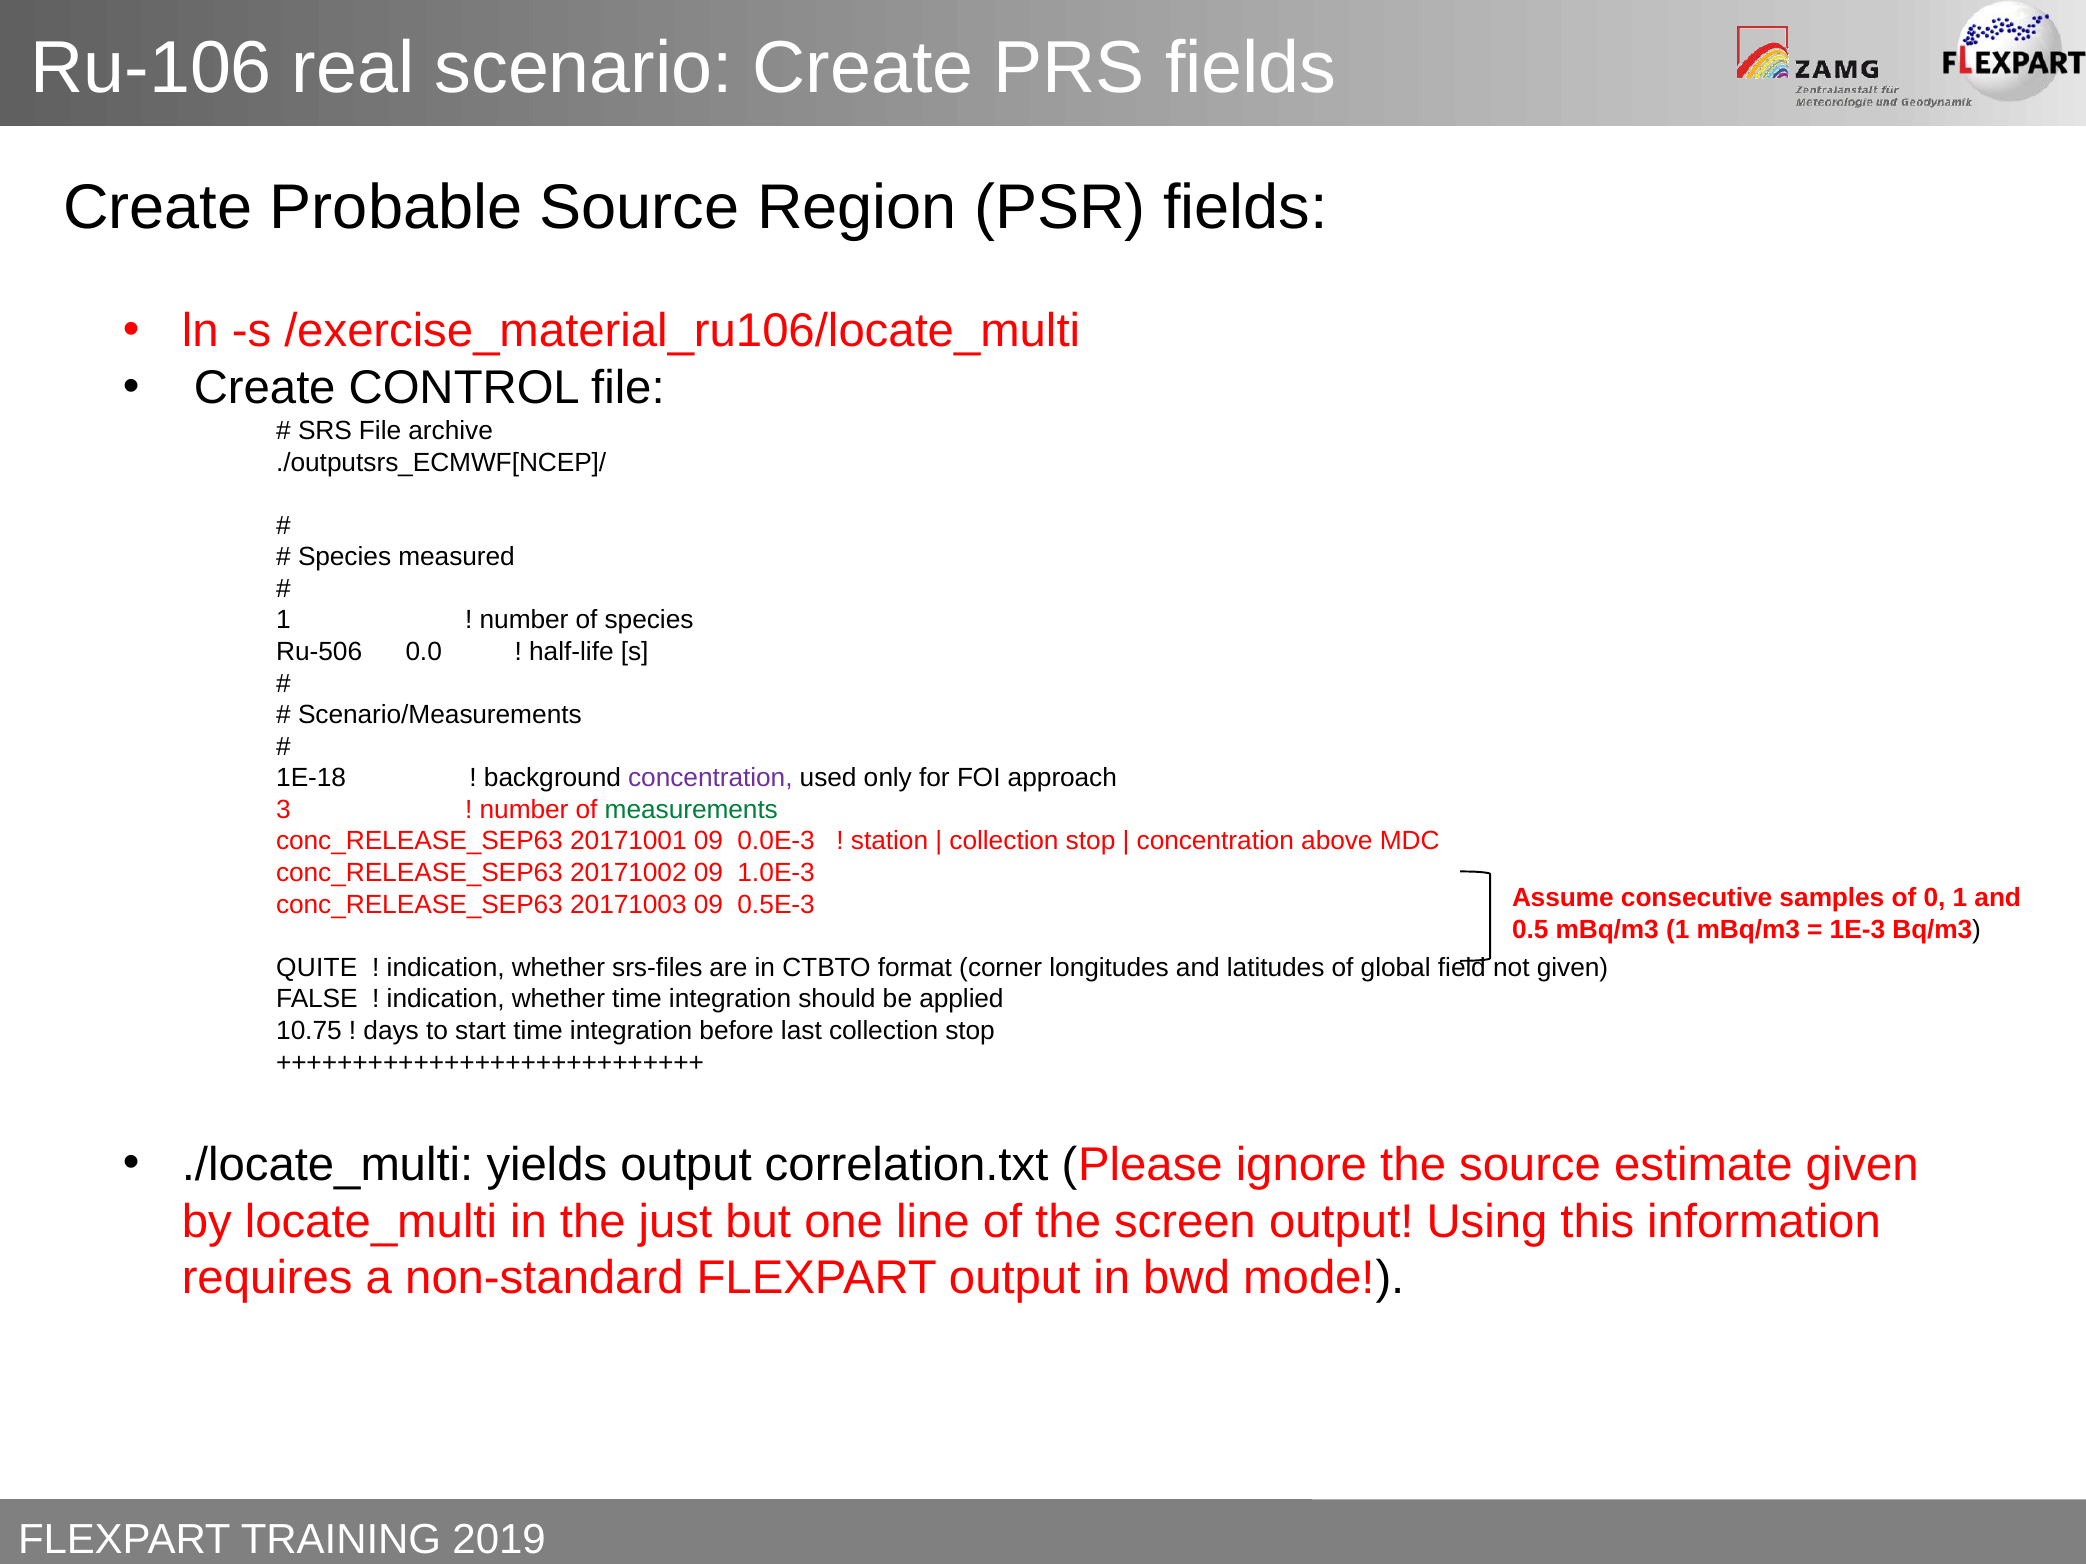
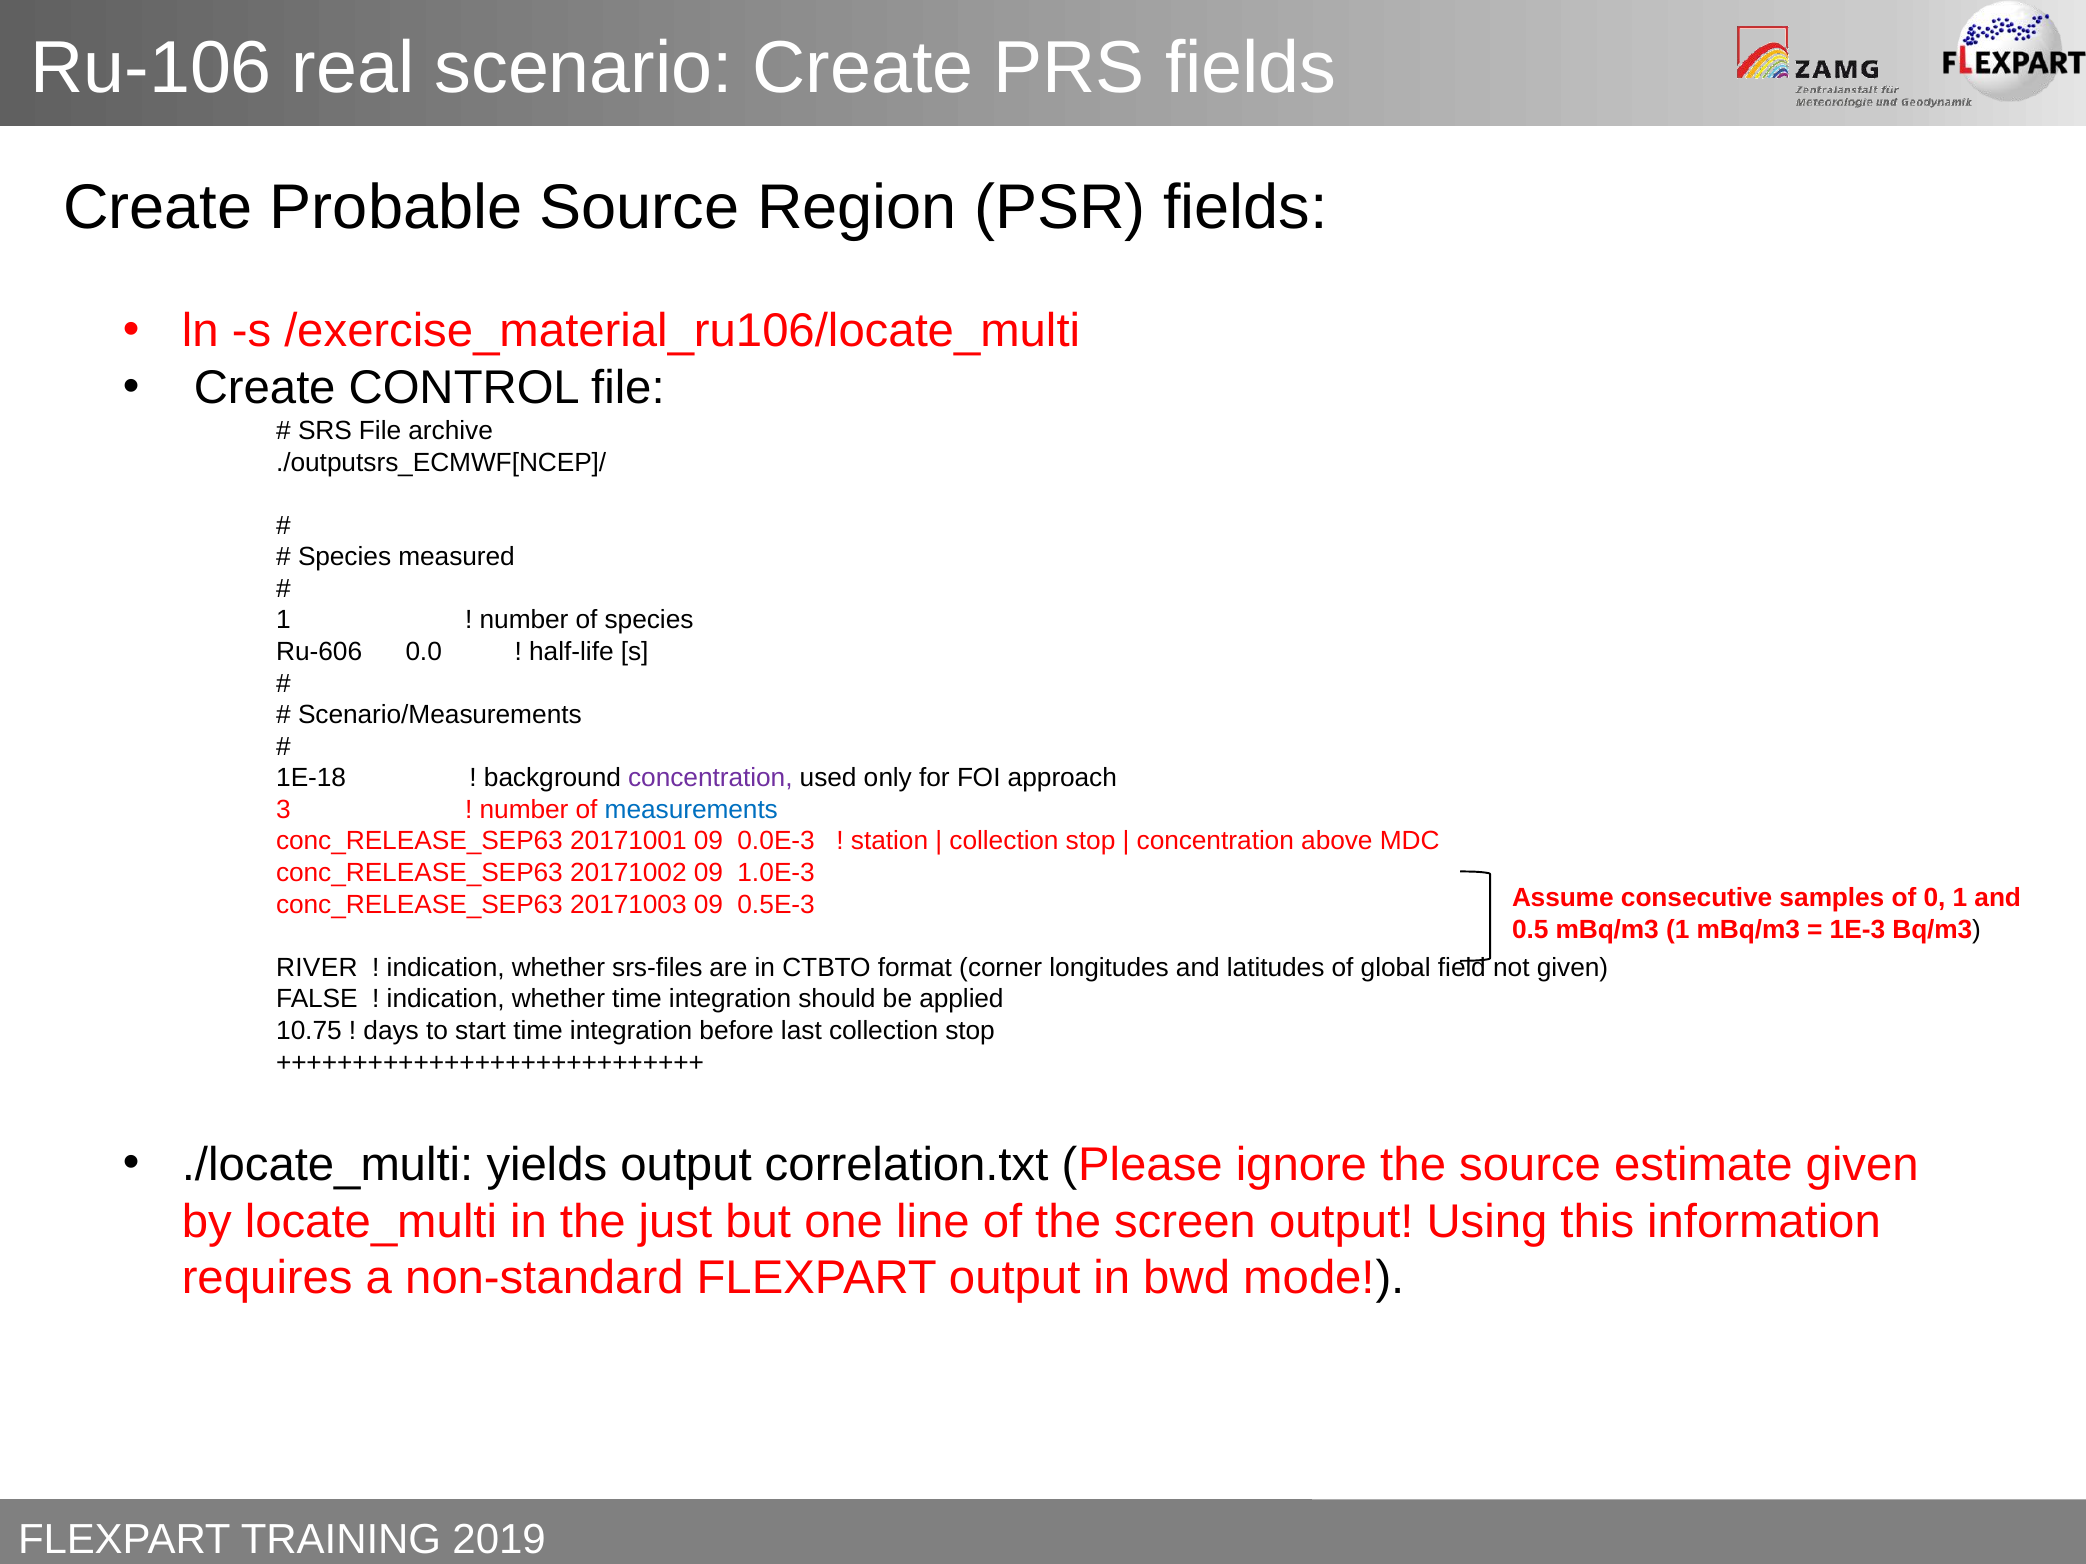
Ru-506: Ru-506 -> Ru-606
measurements colour: green -> blue
QUITE: QUITE -> RIVER
